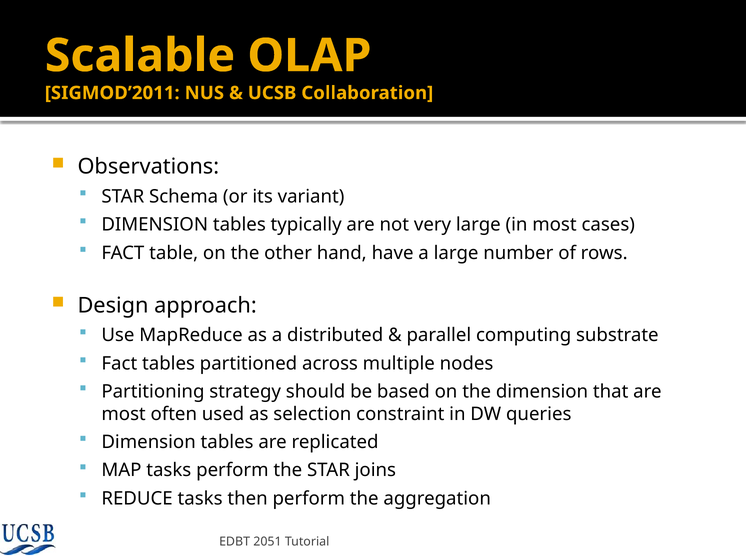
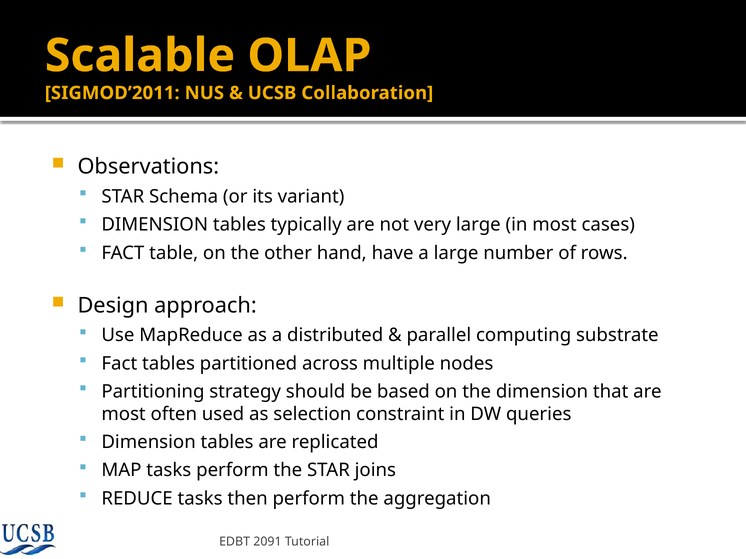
2051: 2051 -> 2091
